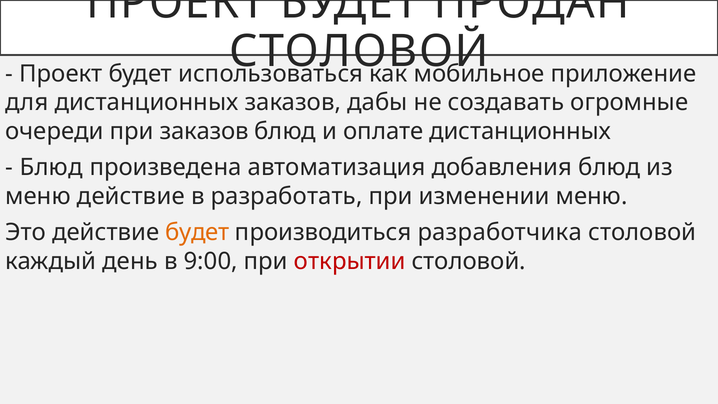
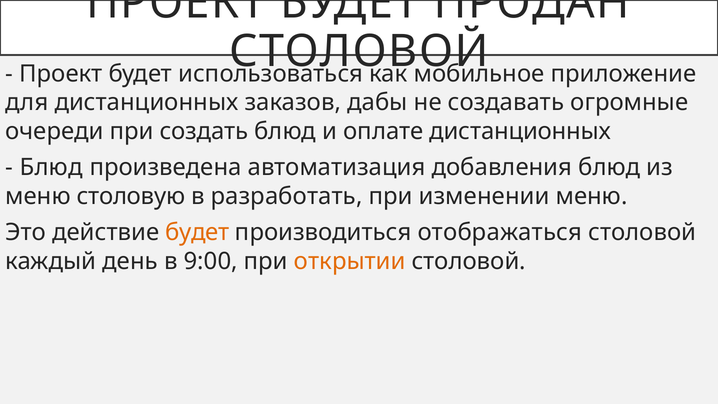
при заказов: заказов -> создать
меню действие: действие -> столовую
разработчика: разработчика -> отображаться
открытии colour: red -> orange
